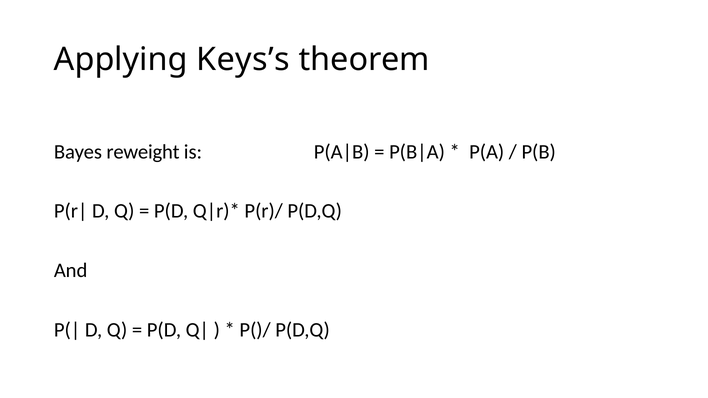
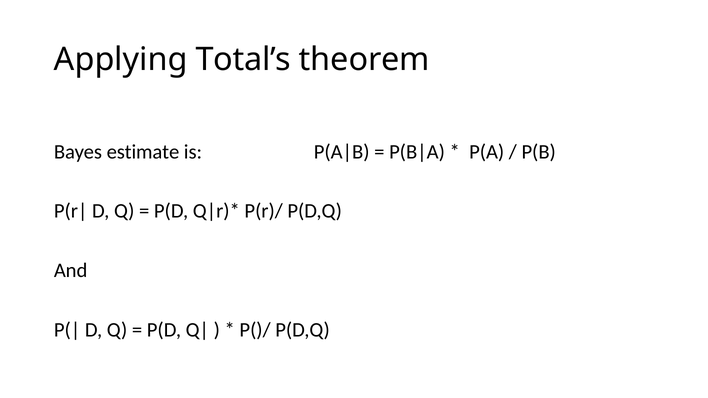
Keys’s: Keys’s -> Total’s
reweight: reweight -> estimate
